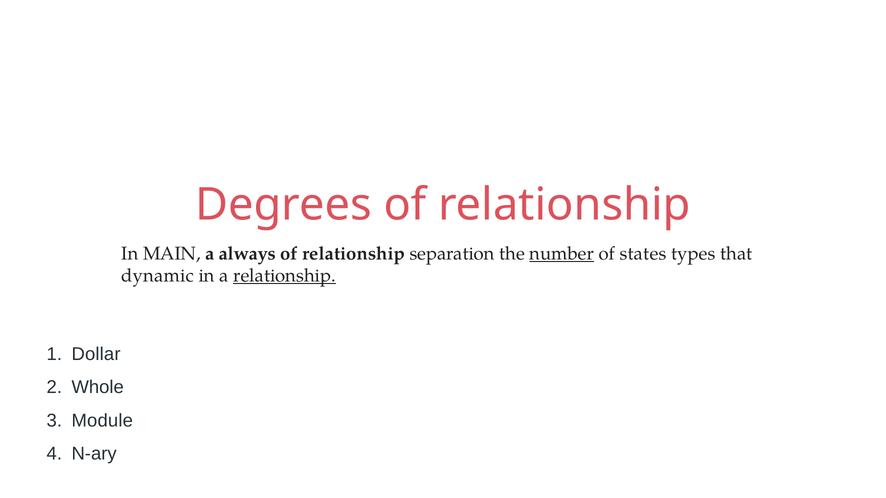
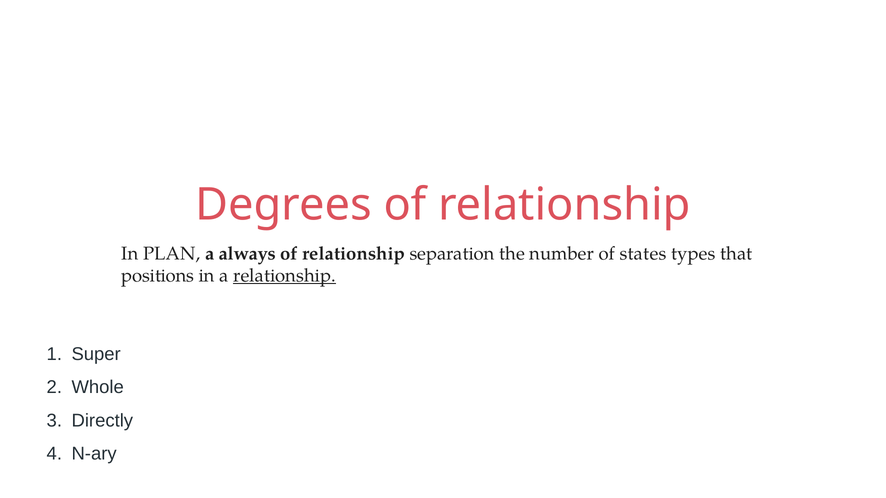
MAIN: MAIN -> PLAN
number underline: present -> none
dynamic: dynamic -> positions
Dollar: Dollar -> Super
Module: Module -> Directly
